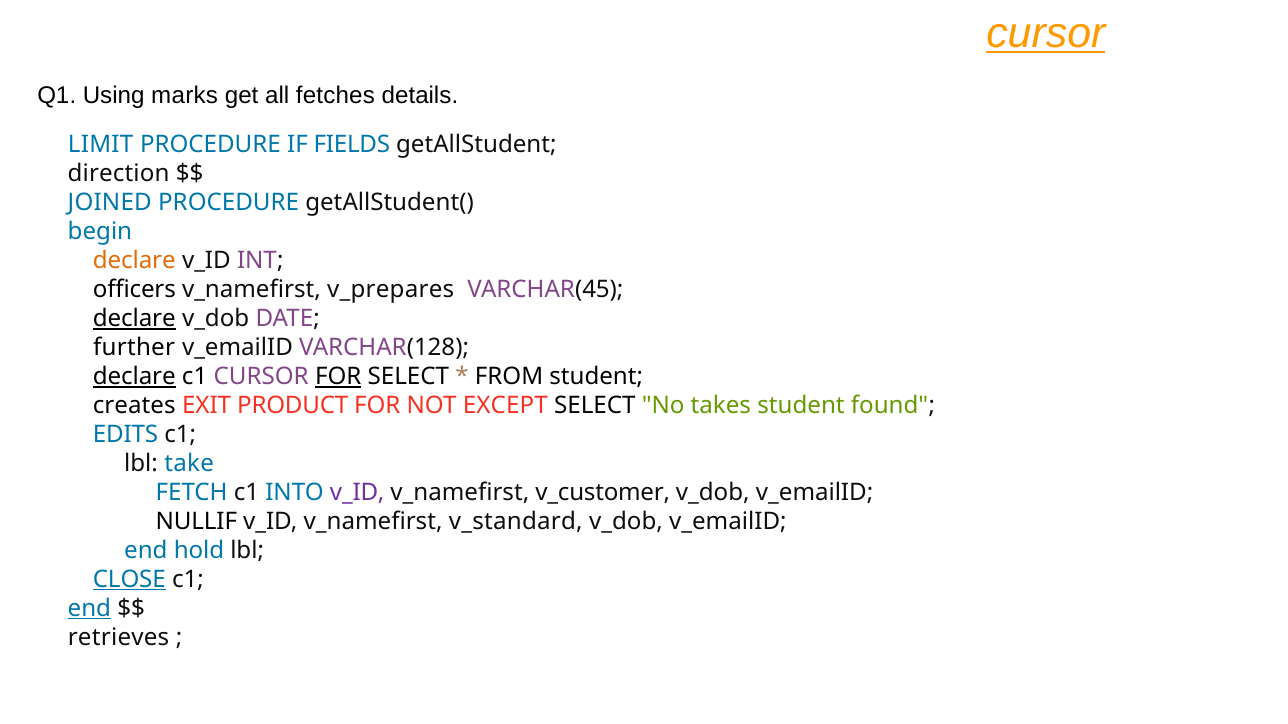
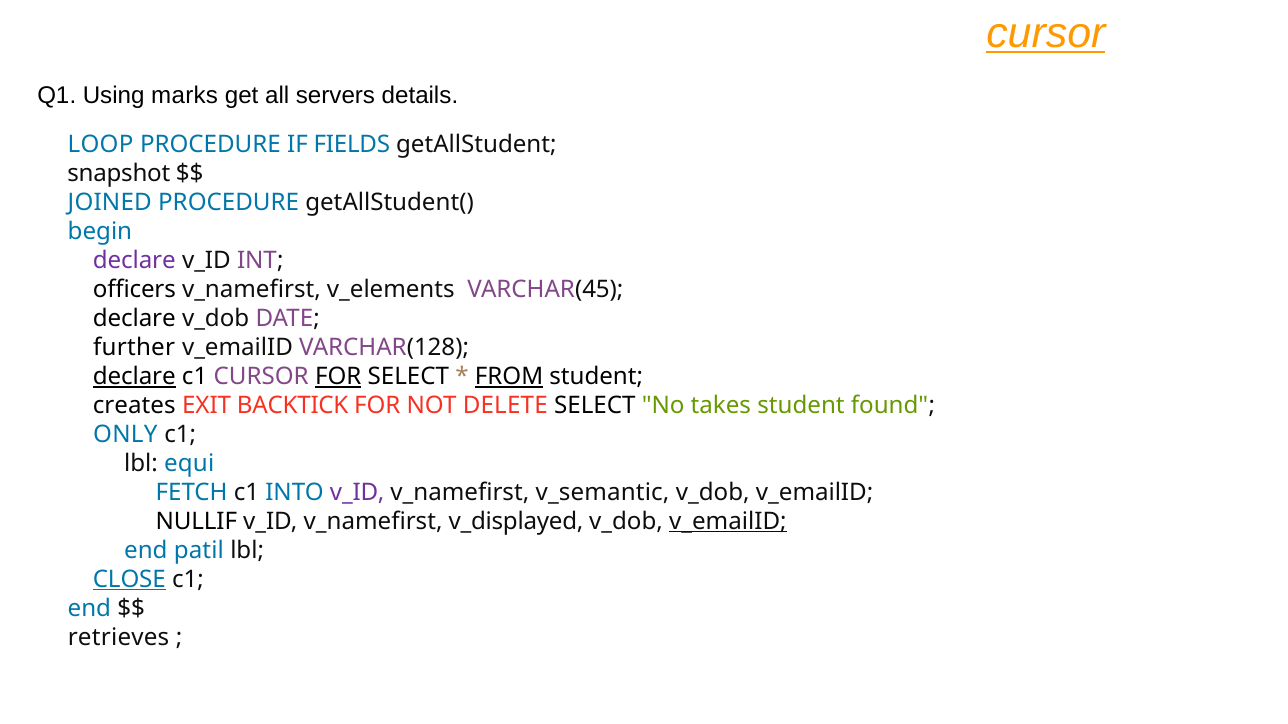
fetches: fetches -> servers
LIMIT: LIMIT -> LOOP
direction: direction -> snapshot
declare at (134, 261) colour: orange -> purple
v_prepares: v_prepares -> v_elements
declare at (134, 319) underline: present -> none
FROM underline: none -> present
PRODUCT: PRODUCT -> BACKTICK
EXCEPT: EXCEPT -> DELETE
EDITS: EDITS -> ONLY
take: take -> equi
v_customer: v_customer -> v_semantic
v_standard: v_standard -> v_displayed
v_emailID at (728, 522) underline: none -> present
hold: hold -> patil
end at (89, 609) underline: present -> none
